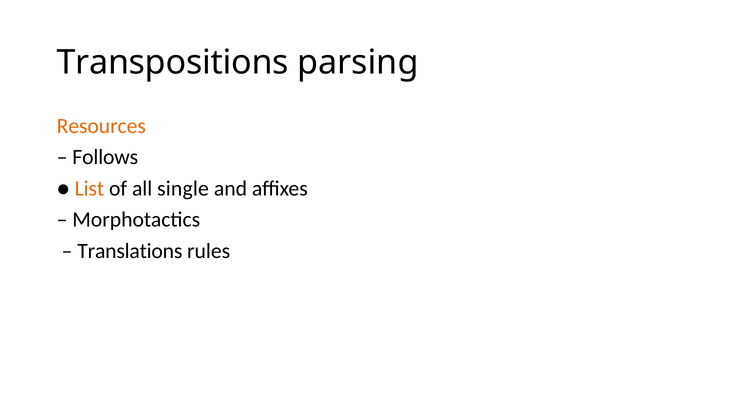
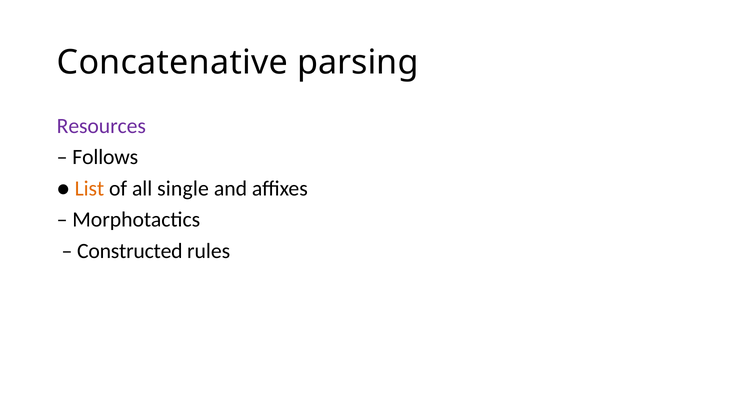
Transpositions: Transpositions -> Concatenative
Resources colour: orange -> purple
Translations: Translations -> Constructed
